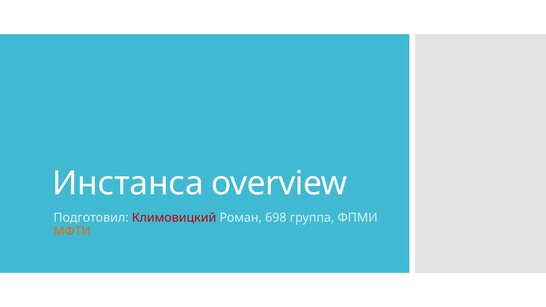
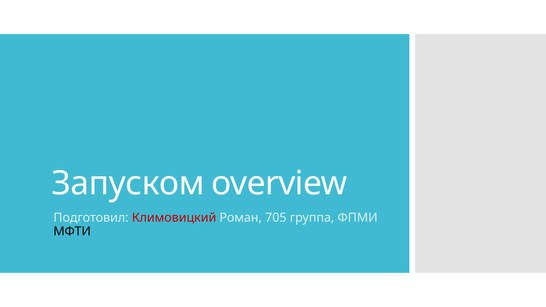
Инстанса: Инстанса -> Запуском
698: 698 -> 705
МФТИ colour: orange -> black
